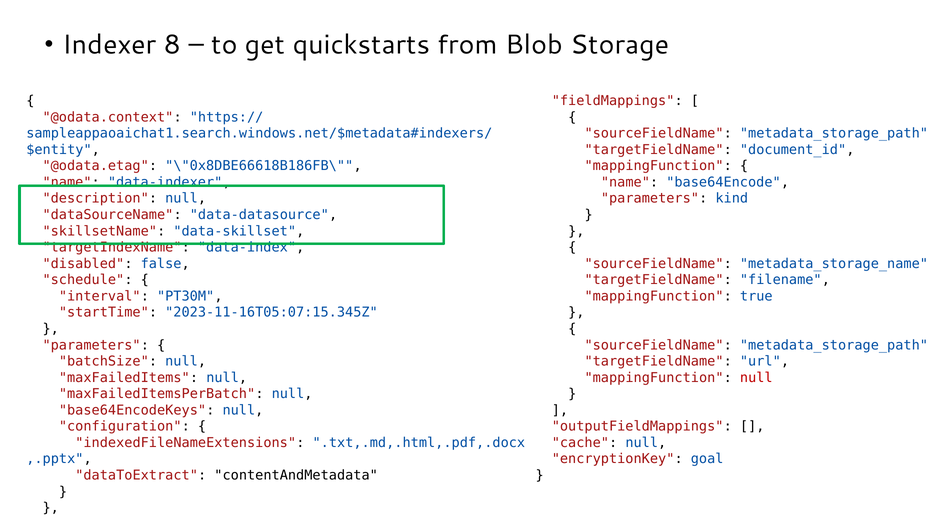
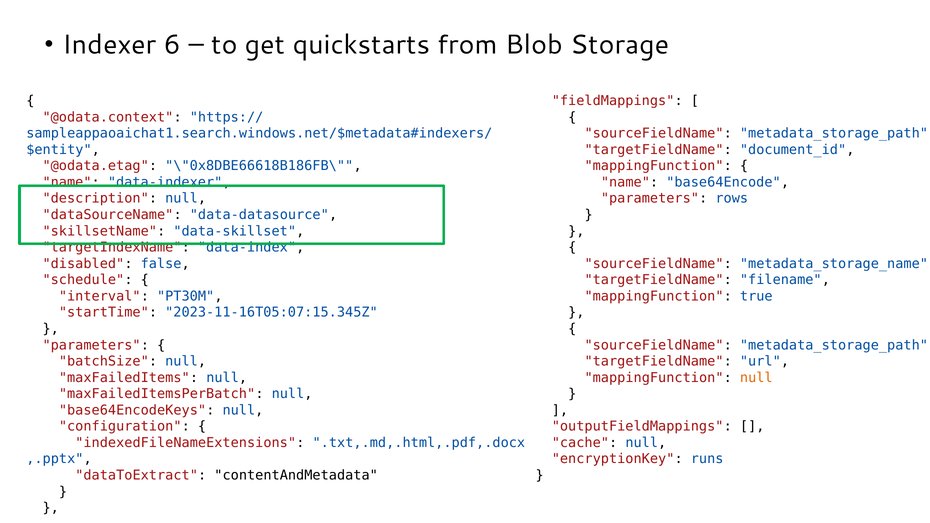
8: 8 -> 6
kind: kind -> rows
null at (756, 378) colour: red -> orange
goal: goal -> runs
